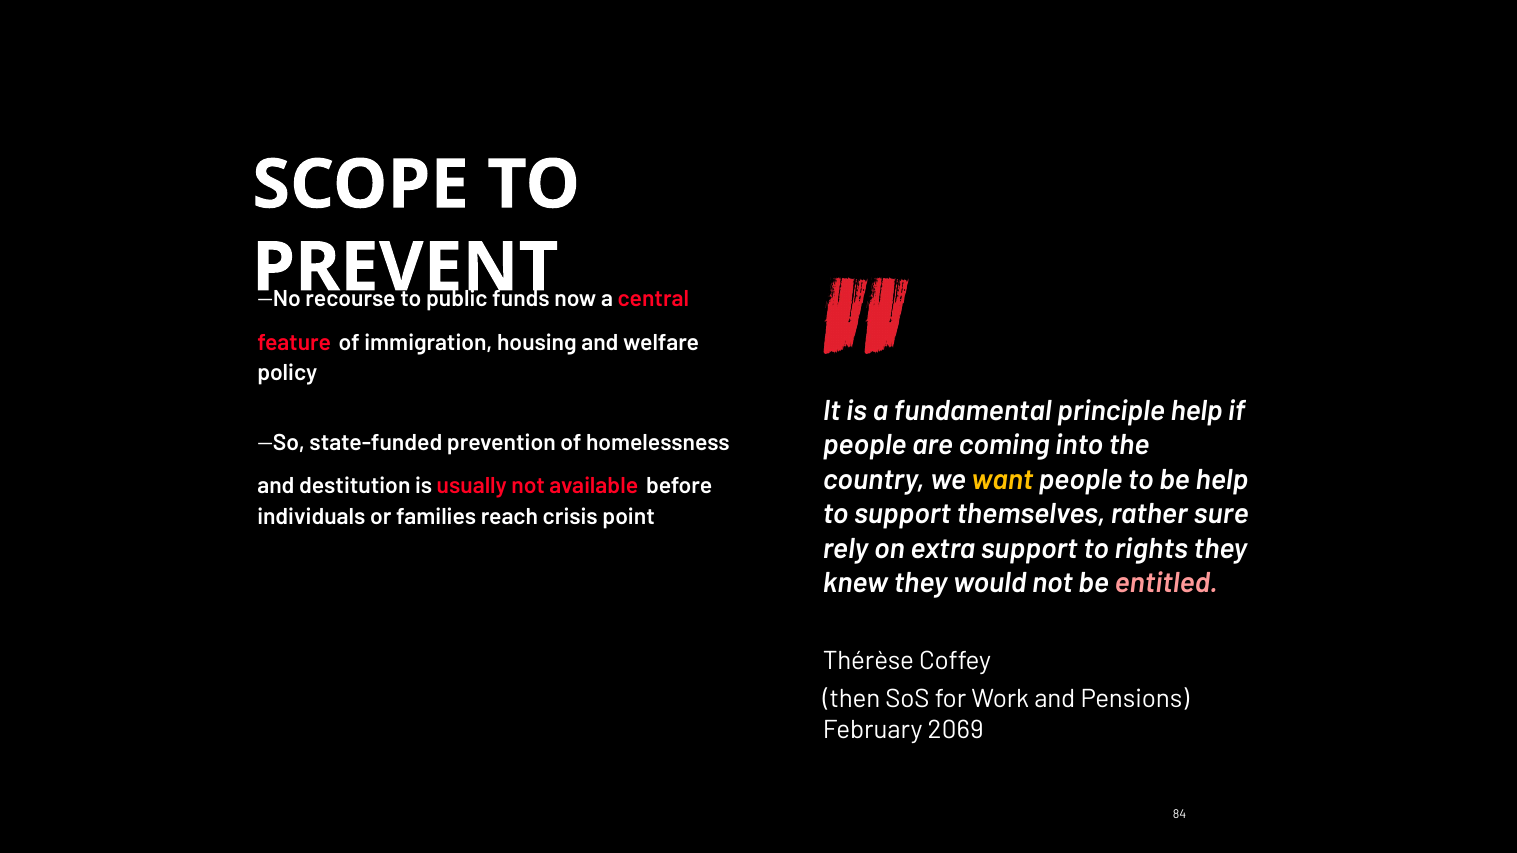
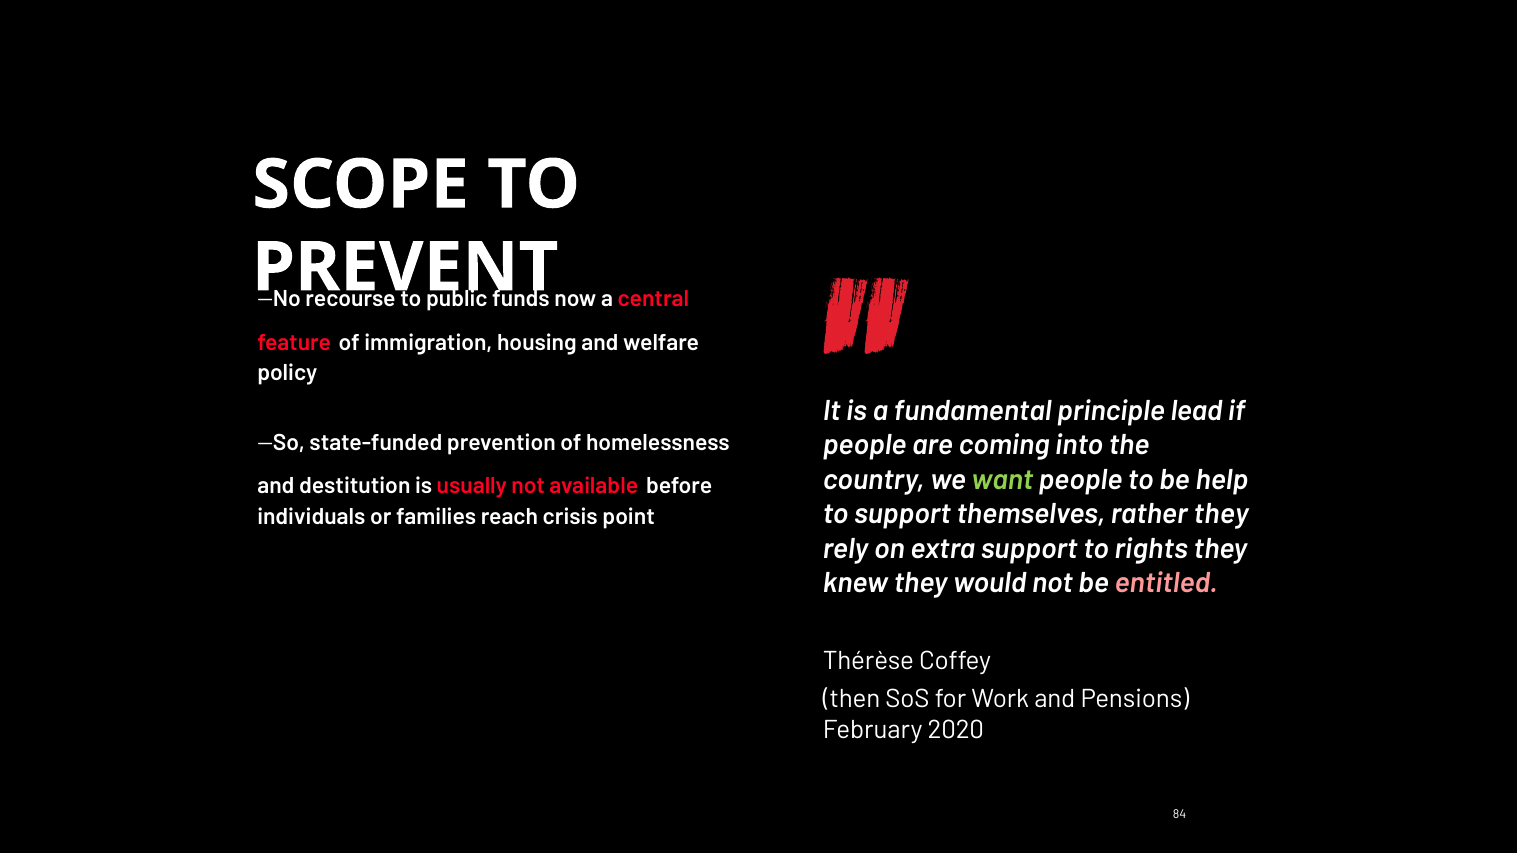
principle help: help -> lead
want colour: yellow -> light green
rather sure: sure -> they
2069: 2069 -> 2020
